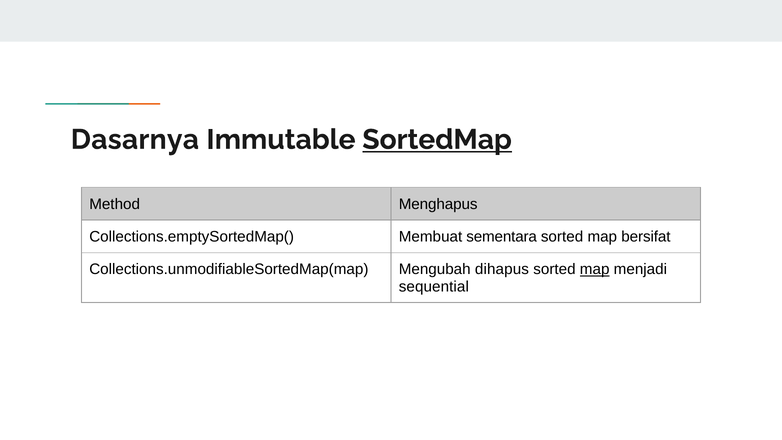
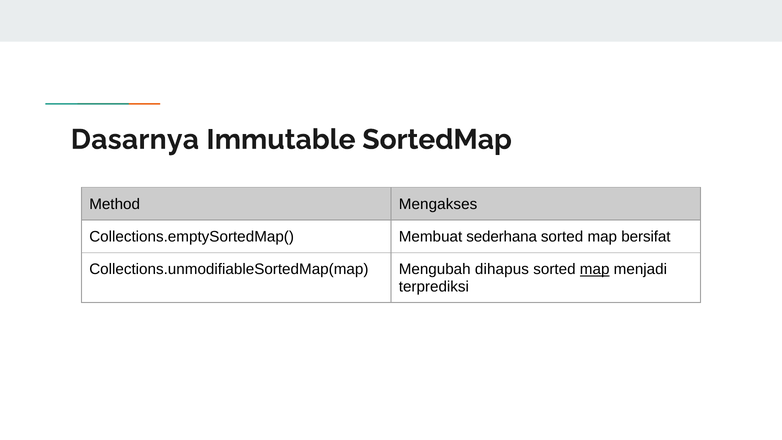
SortedMap underline: present -> none
Menghapus: Menghapus -> Mengakses
sementara: sementara -> sederhana
sequential: sequential -> terprediksi
